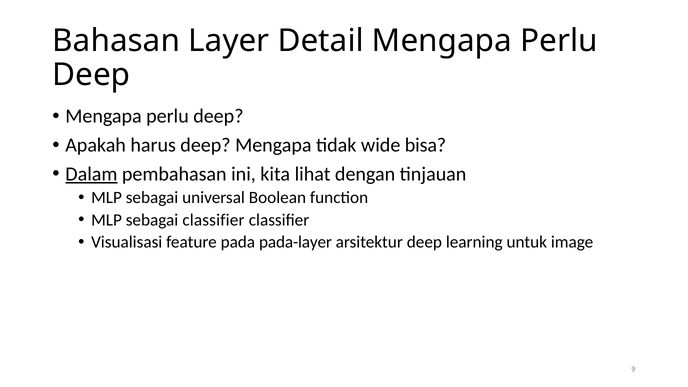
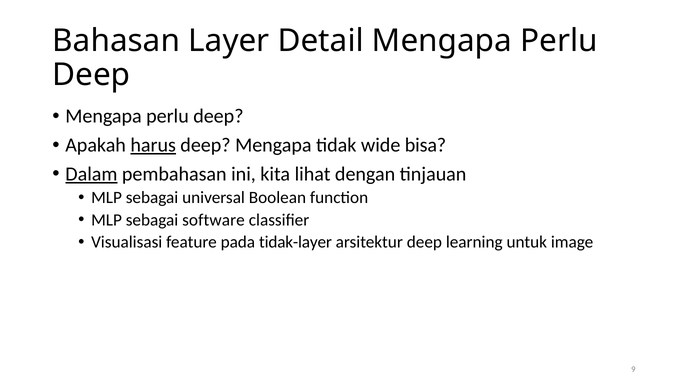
harus underline: none -> present
sebagai classifier: classifier -> software
pada-layer: pada-layer -> tidak-layer
